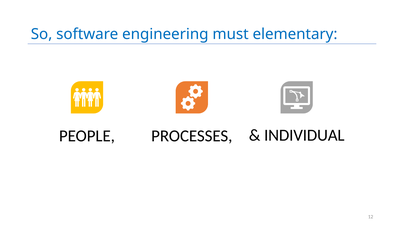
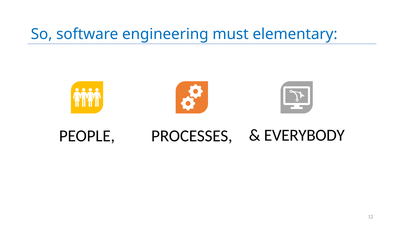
INDIVIDUAL: INDIVIDUAL -> EVERYBODY
